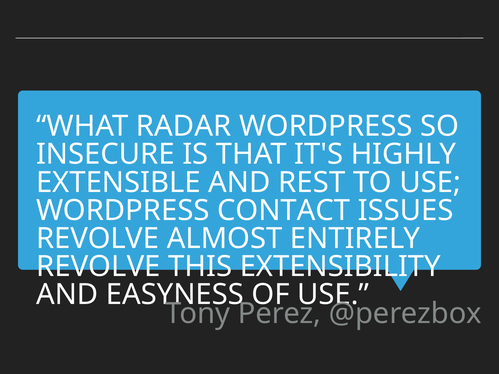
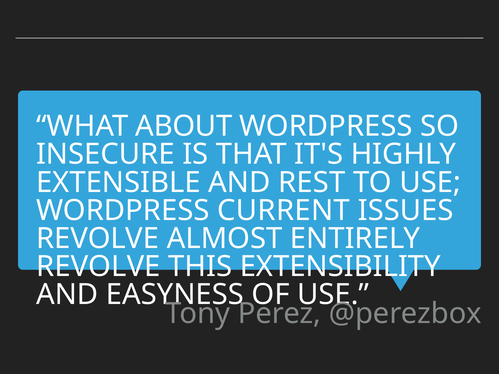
RADAR: RADAR -> ABOUT
CONTACT: CONTACT -> CURRENT
